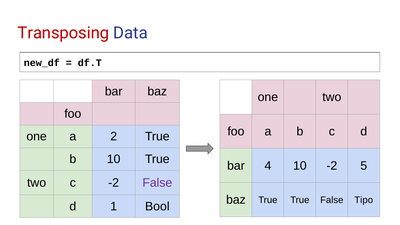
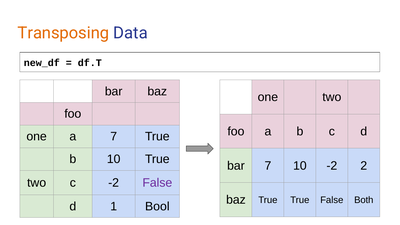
Transposing colour: red -> orange
a 2: 2 -> 7
bar 4: 4 -> 7
5: 5 -> 2
Tipo: Tipo -> Both
